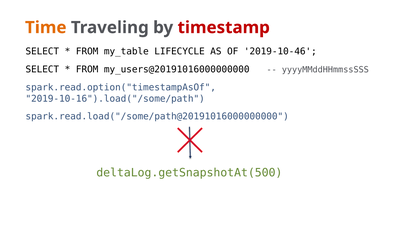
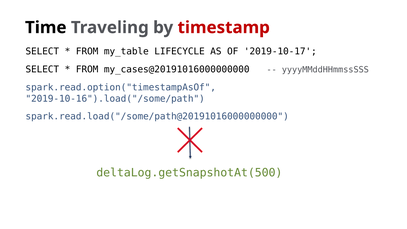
Time colour: orange -> black
2019-10-46: 2019-10-46 -> 2019-10-17
my_users@20191016000000000: my_users@20191016000000000 -> my_cases@20191016000000000
